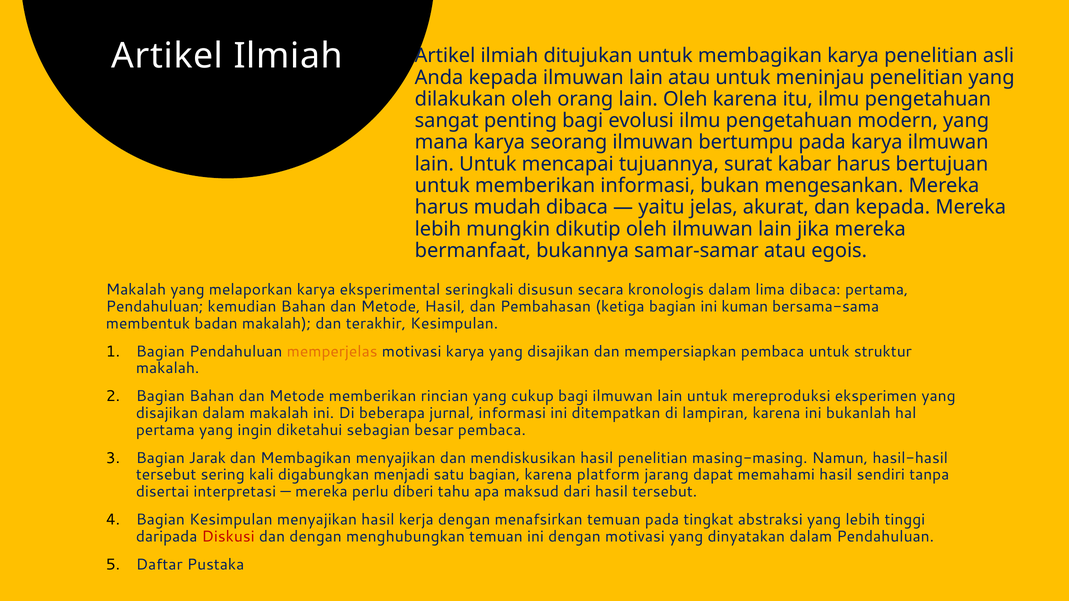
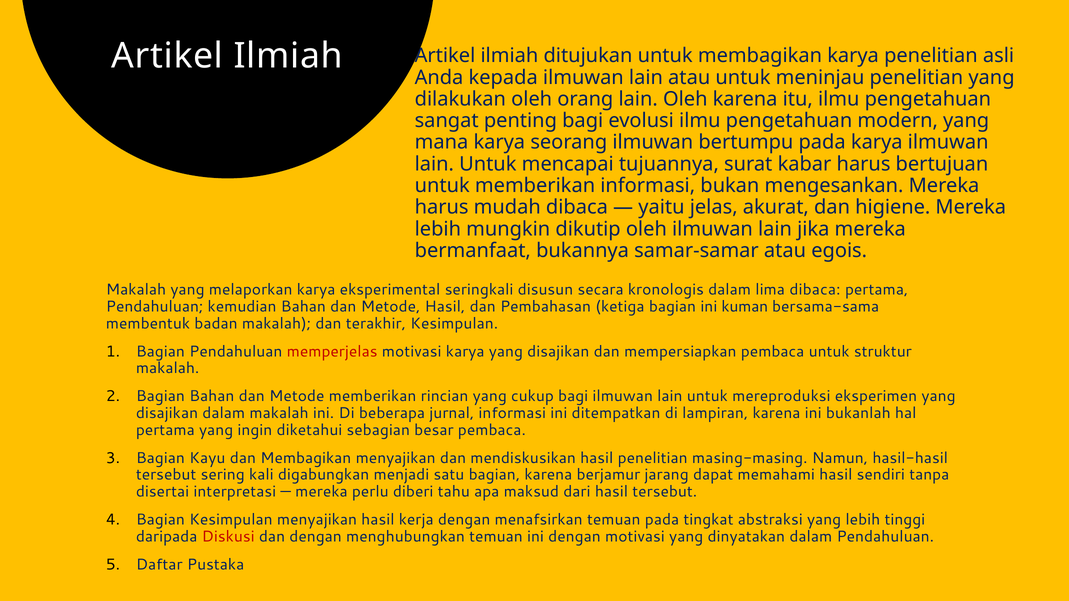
dan kepada: kepada -> higiene
memperjelas colour: orange -> red
Jarak: Jarak -> Kayu
platform: platform -> berjamur
